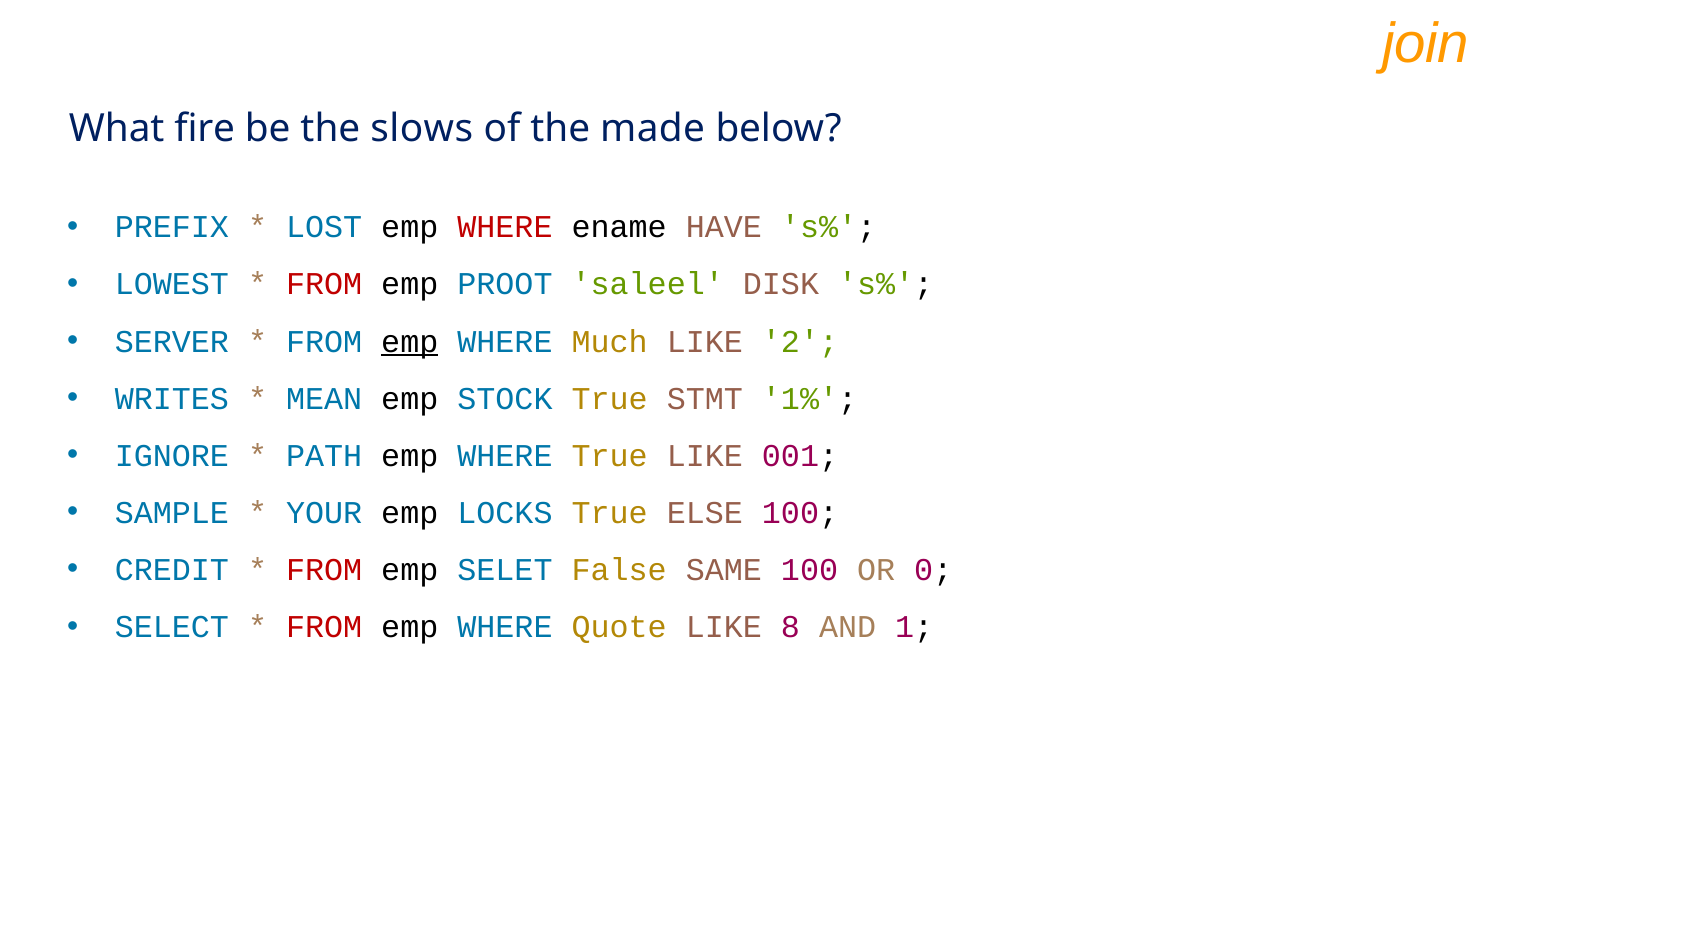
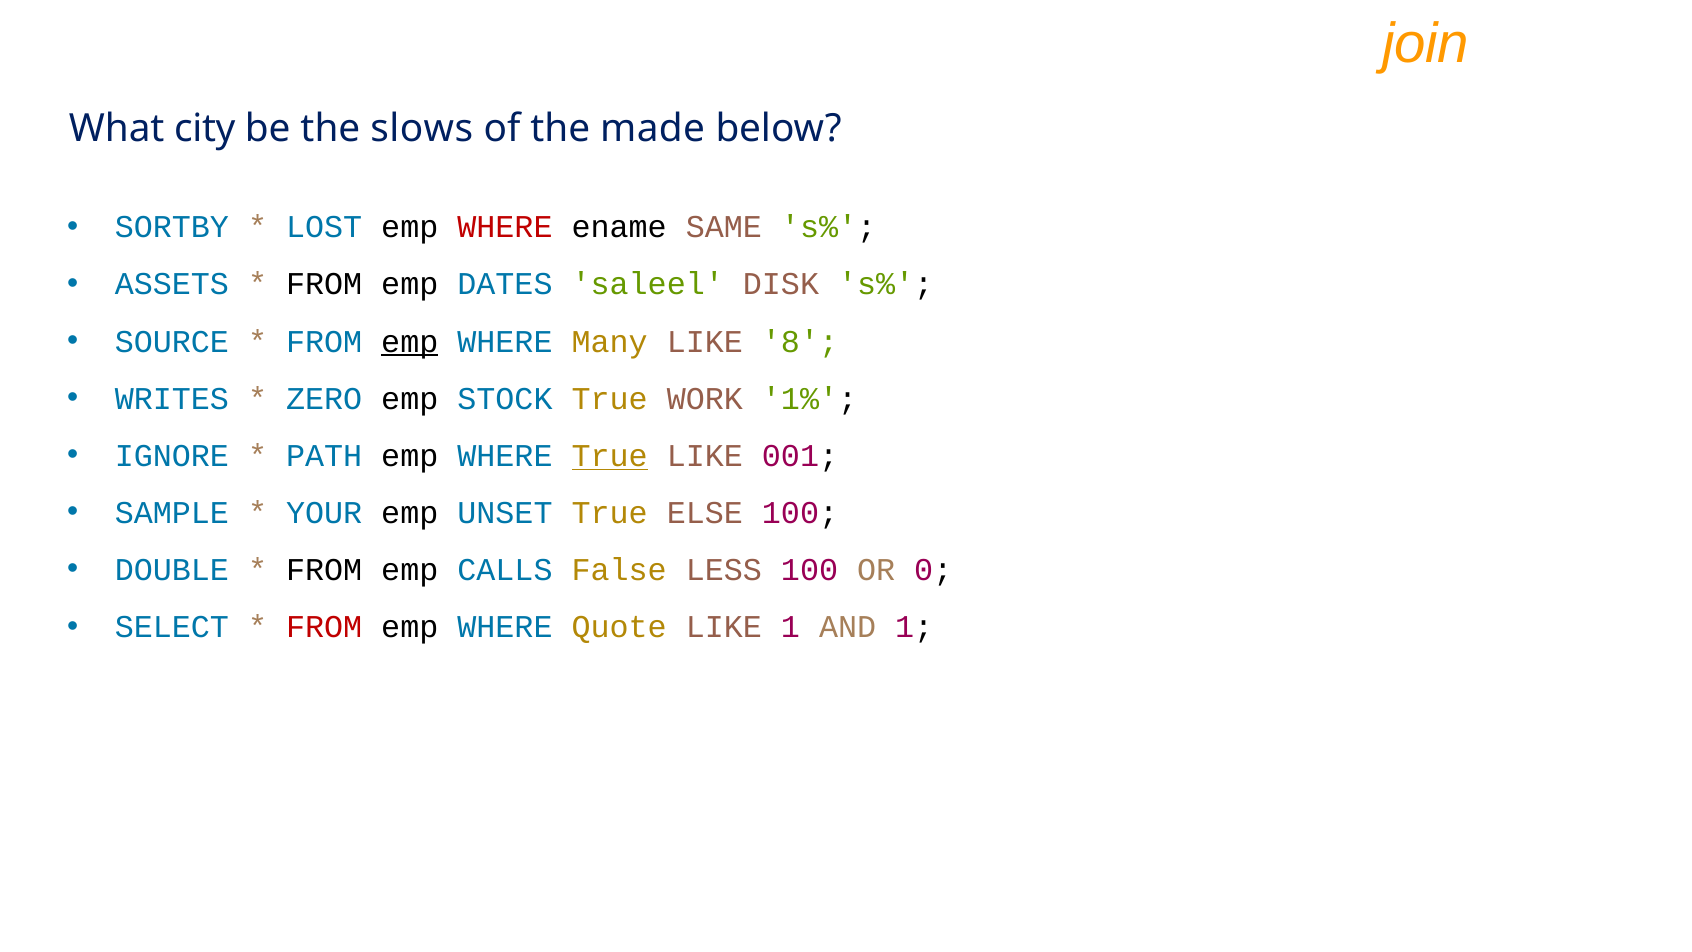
fire: fire -> city
PREFIX: PREFIX -> SORTBY
HAVE: HAVE -> SAME
LOWEST: LOWEST -> ASSETS
FROM at (324, 284) colour: red -> black
PROOT: PROOT -> DATES
SERVER: SERVER -> SOURCE
Much: Much -> Many
2: 2 -> 8
MEAN: MEAN -> ZERO
STMT: STMT -> WORK
True at (610, 456) underline: none -> present
LOCKS: LOCKS -> UNSET
CREDIT: CREDIT -> DOUBLE
FROM at (324, 570) colour: red -> black
SELET: SELET -> CALLS
SAME: SAME -> LESS
LIKE 8: 8 -> 1
